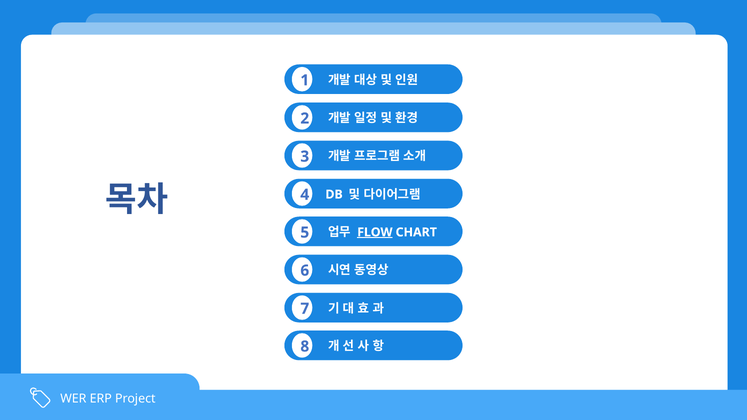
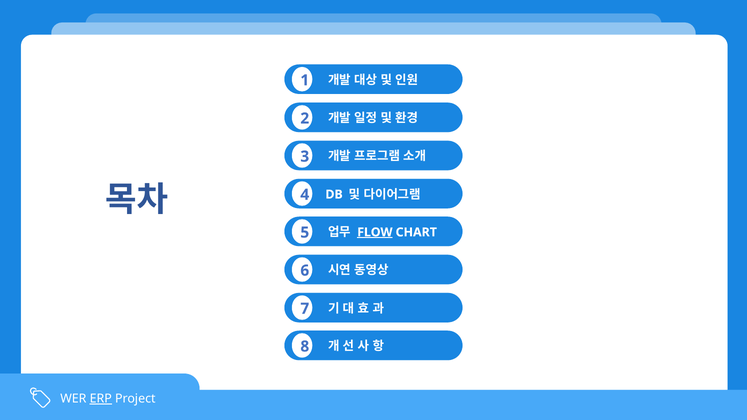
ERP underline: none -> present
